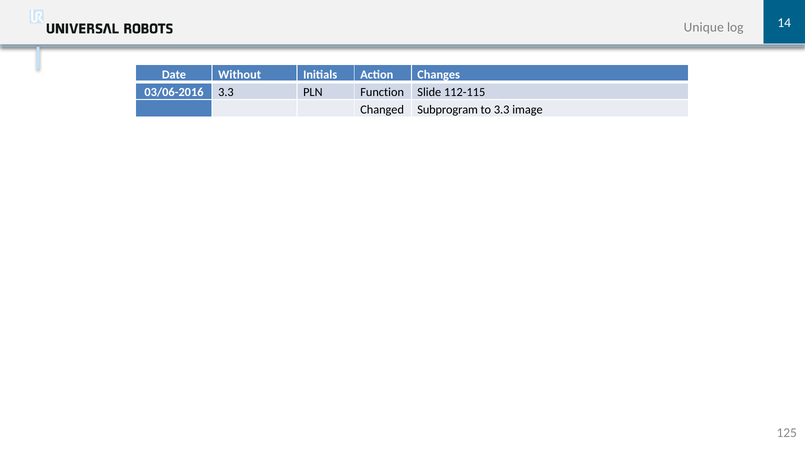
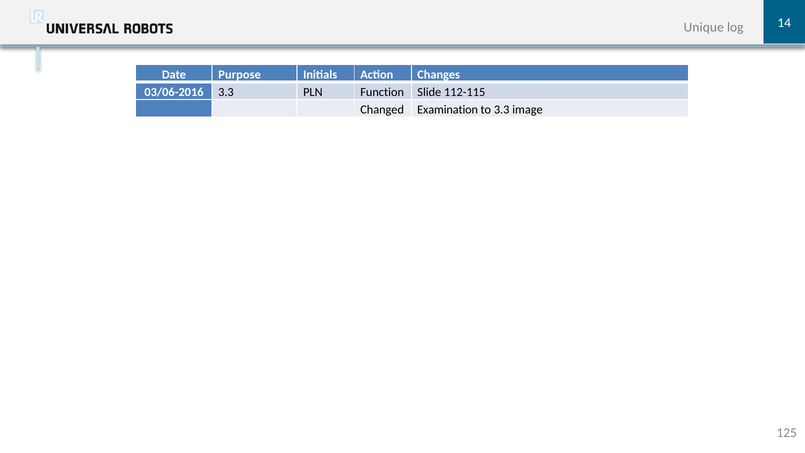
Without: Without -> Purpose
Subprogram: Subprogram -> Examination
